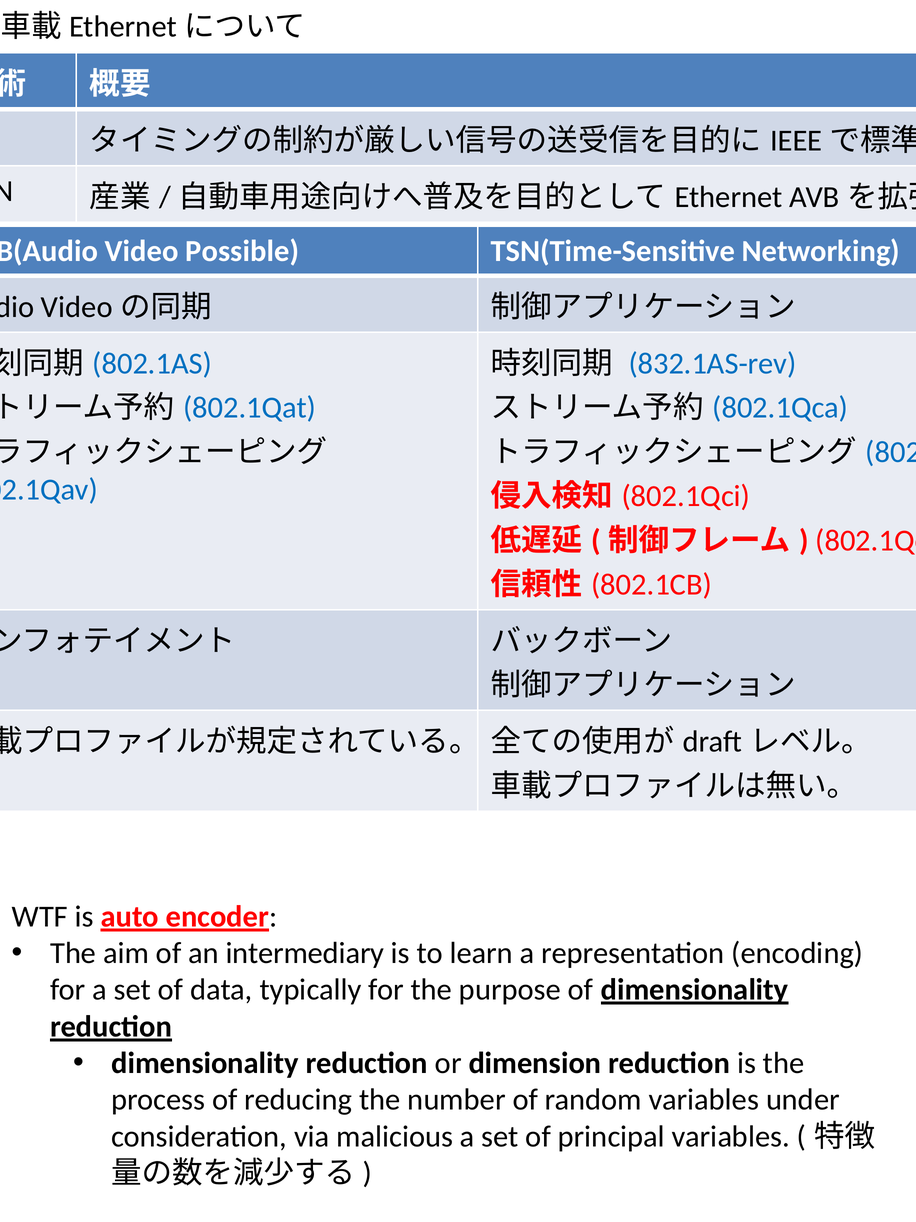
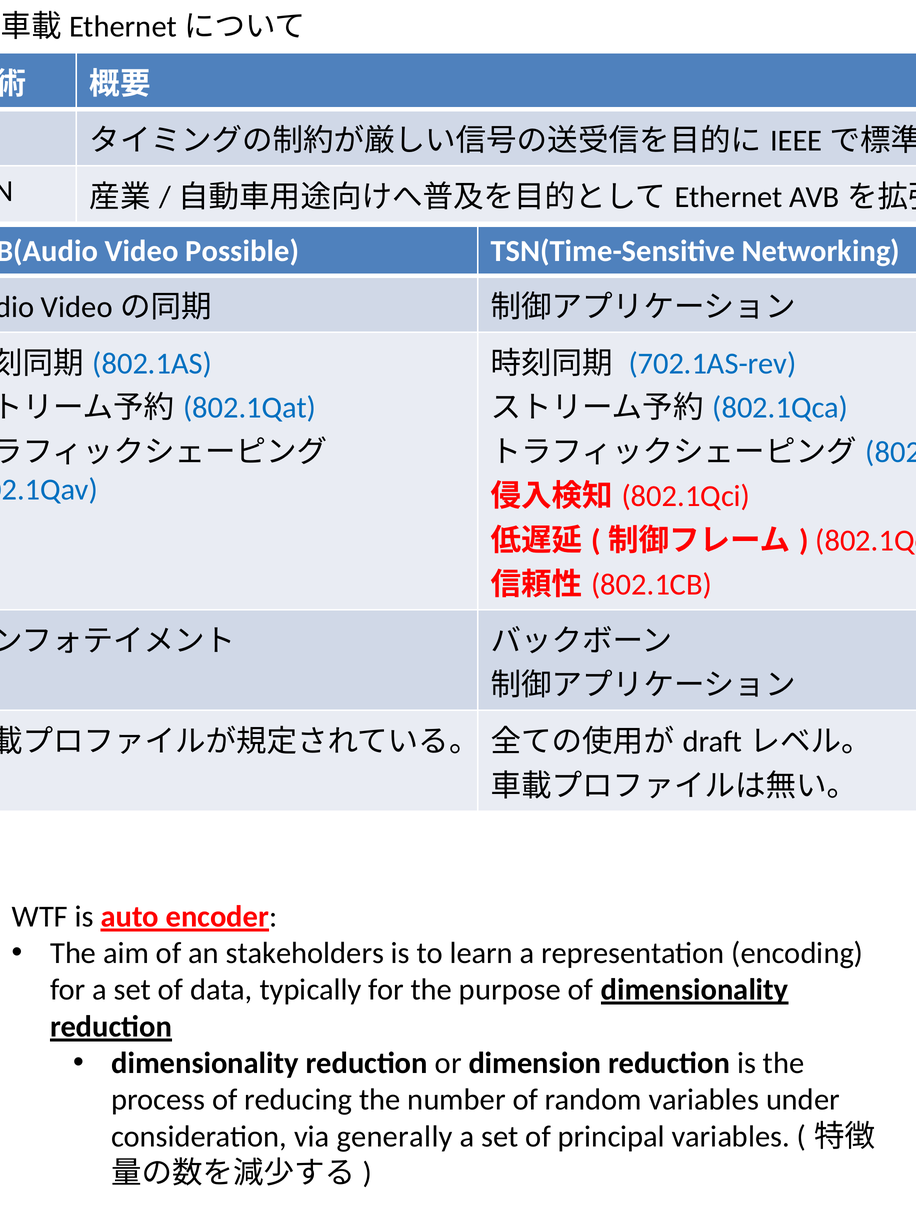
832.1AS-rev: 832.1AS-rev -> 702.1AS-rev
intermediary: intermediary -> stakeholders
malicious: malicious -> generally
